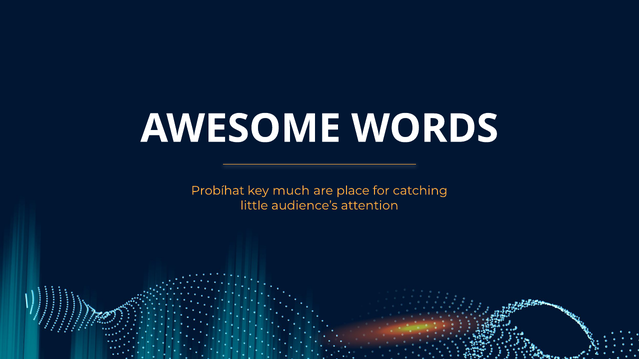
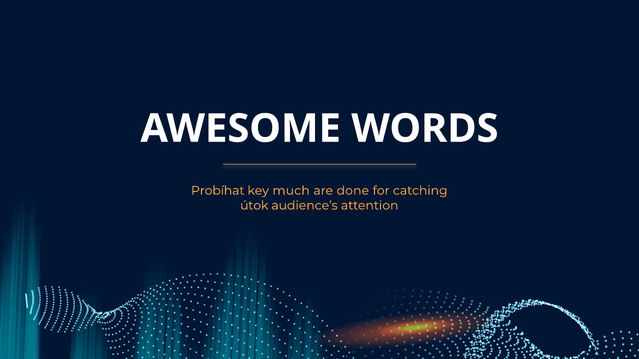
place: place -> done
little: little -> útok
